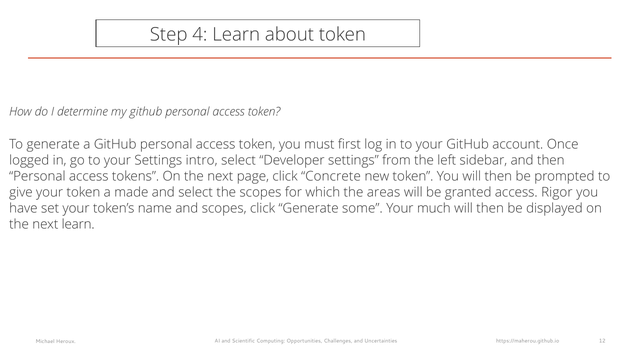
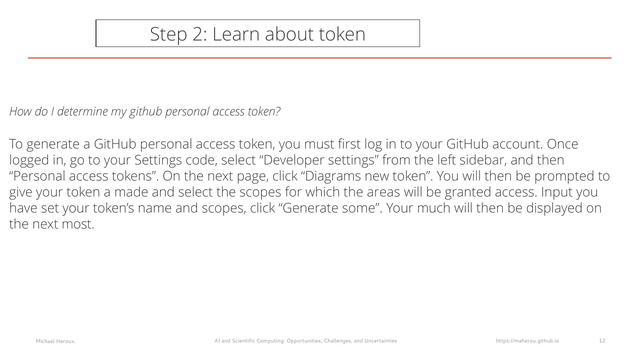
4: 4 -> 2
intro: intro -> code
Concrete: Concrete -> Diagrams
Rigor: Rigor -> Input
next learn: learn -> most
